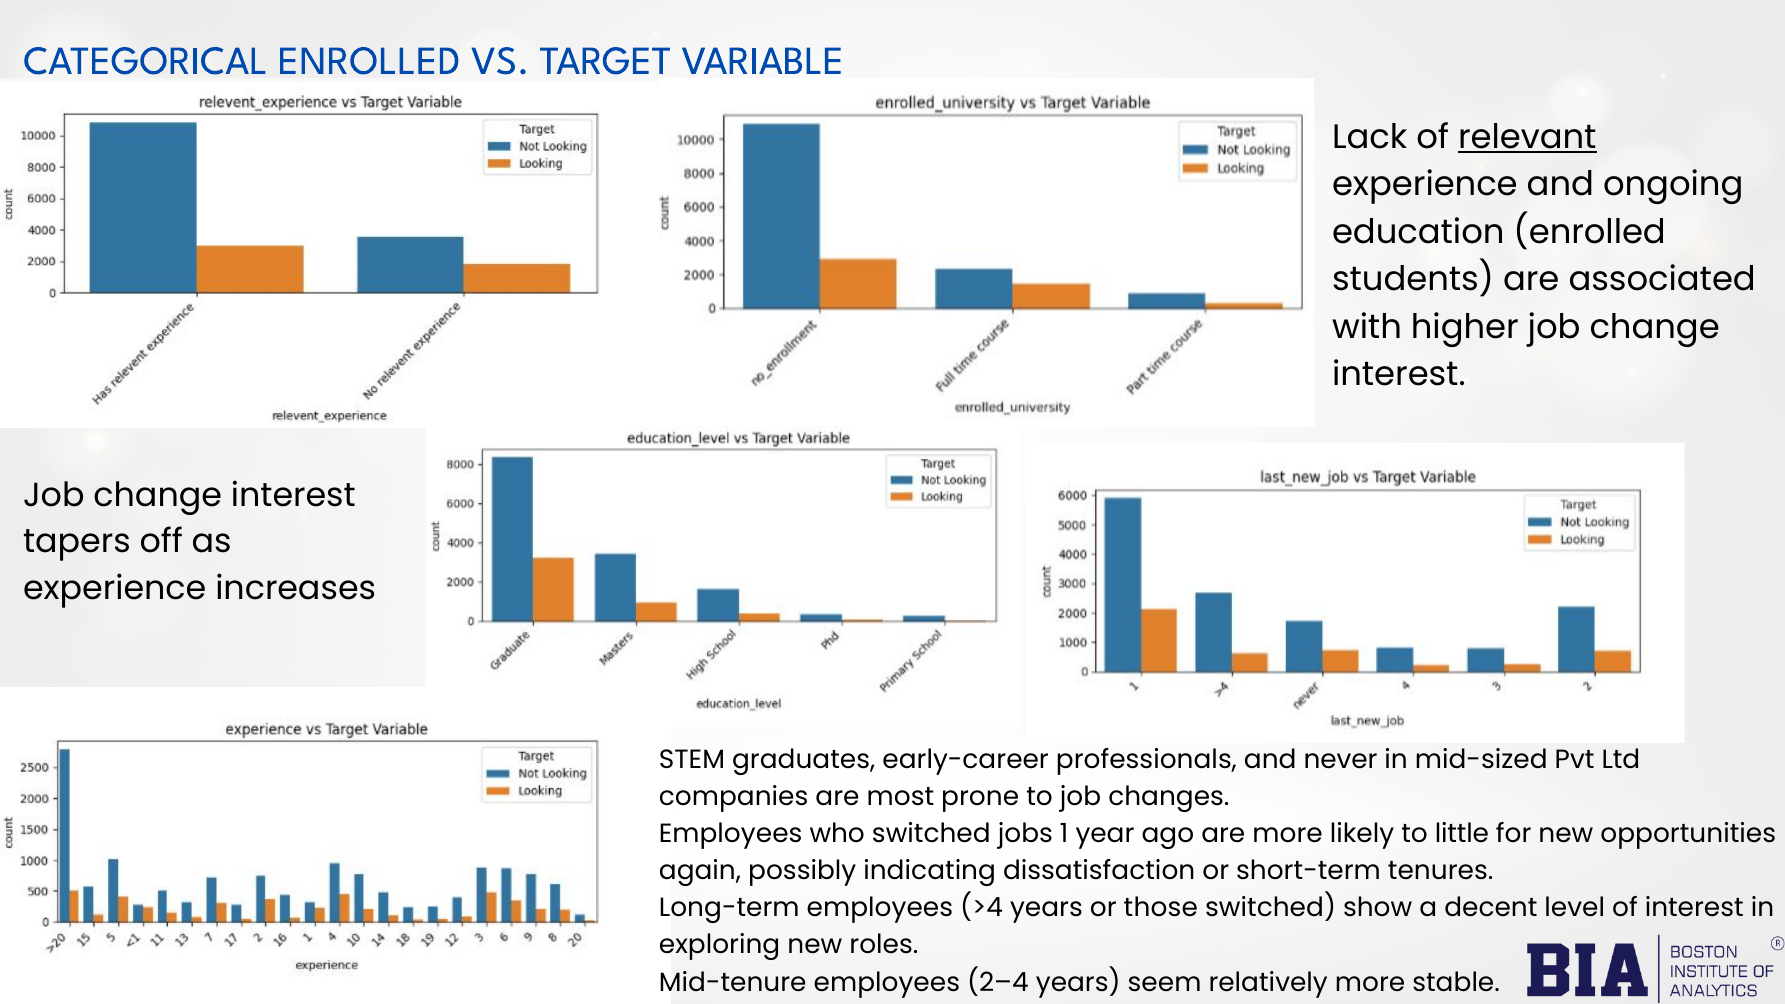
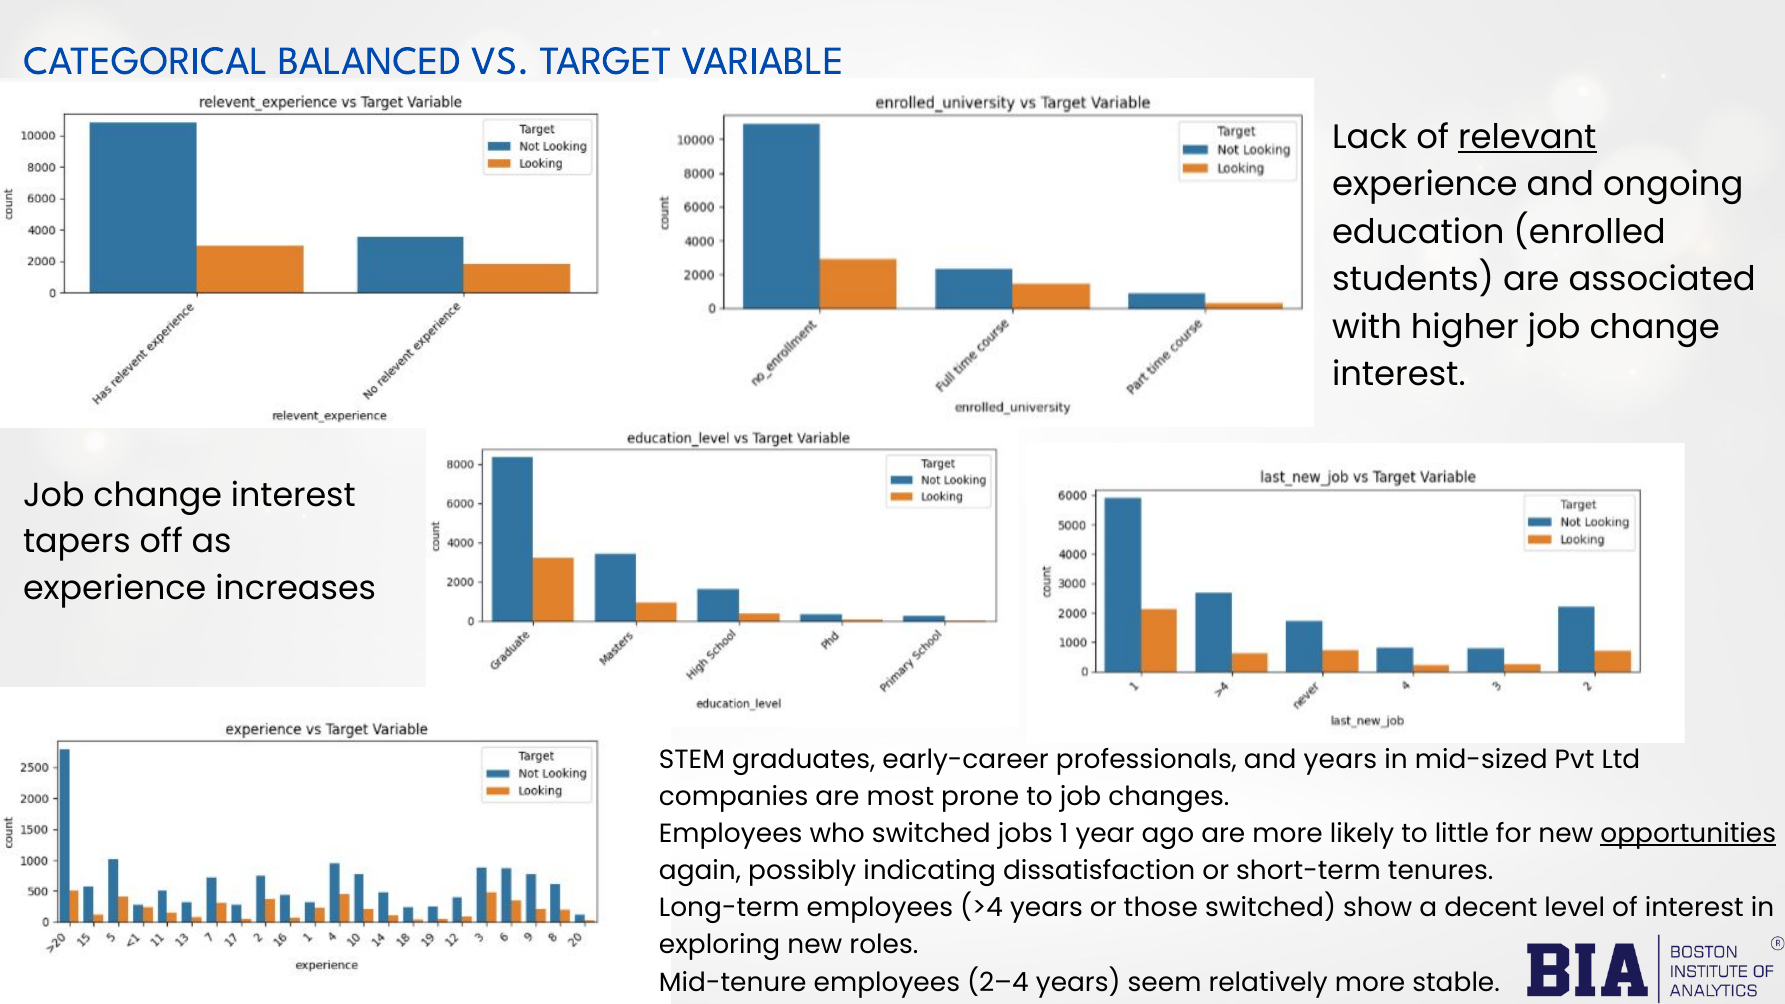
CATEGORICAL ENROLLED: ENROLLED -> BALANCED
and never: never -> years
opportunities underline: none -> present
